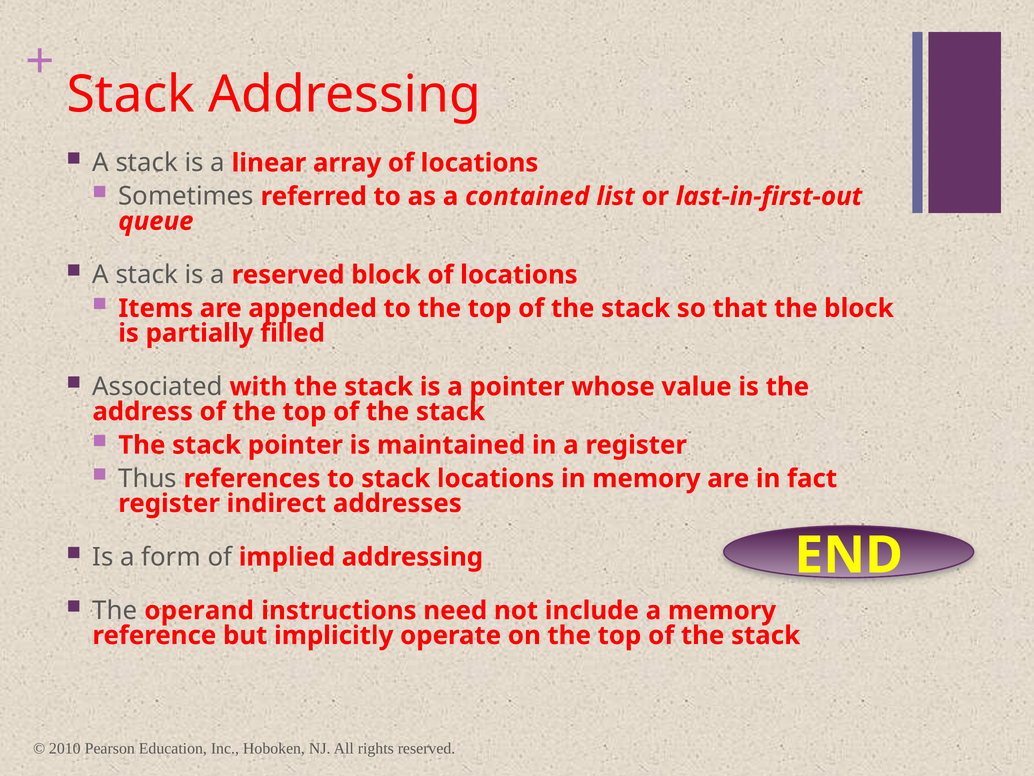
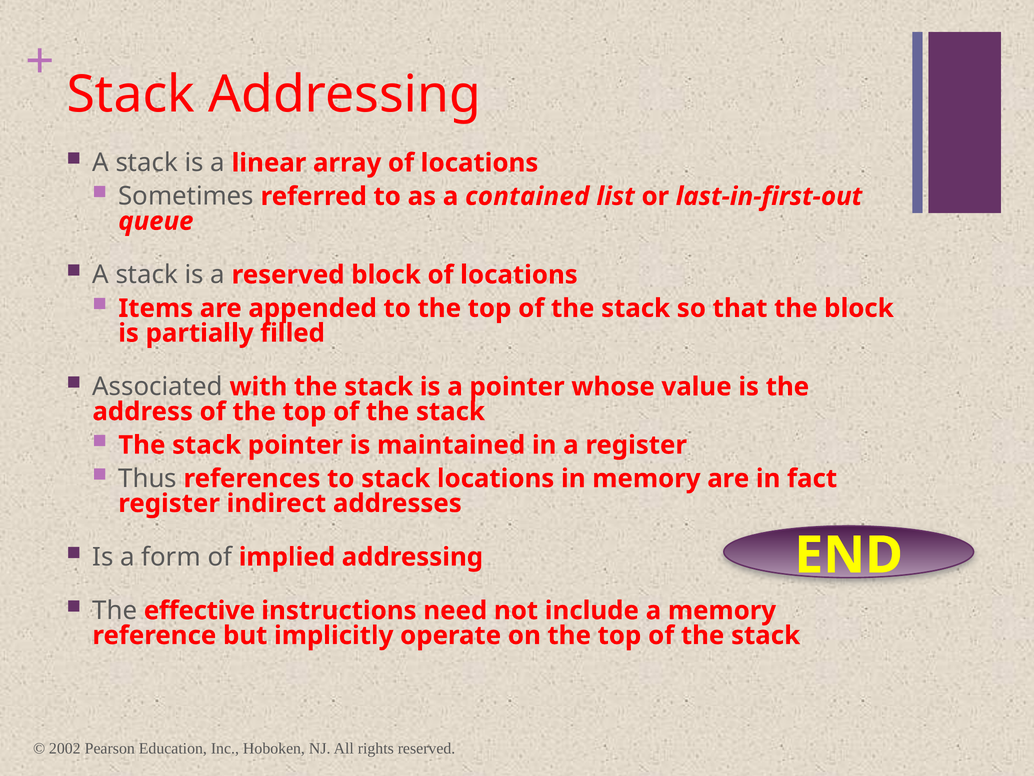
operand: operand -> effective
2010: 2010 -> 2002
